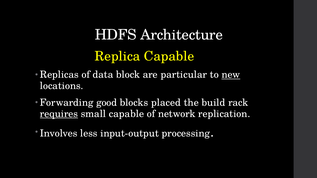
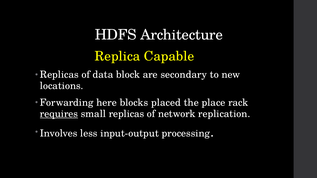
particular: particular -> secondary
new underline: present -> none
good: good -> here
build: build -> place
small capable: capable -> replicas
